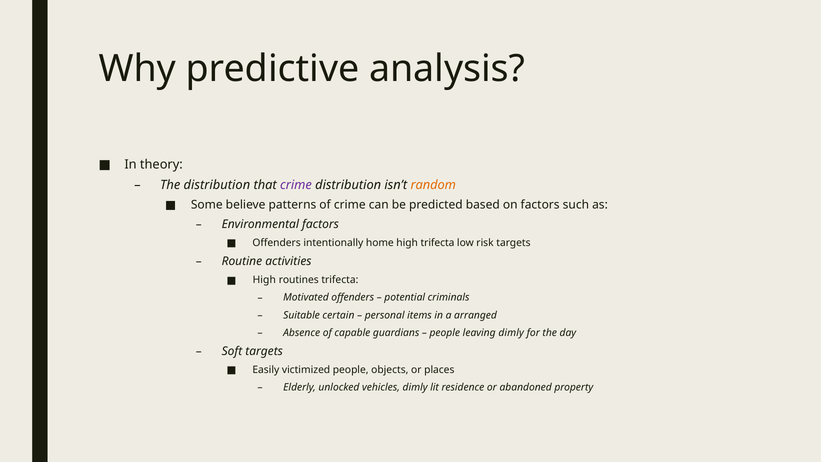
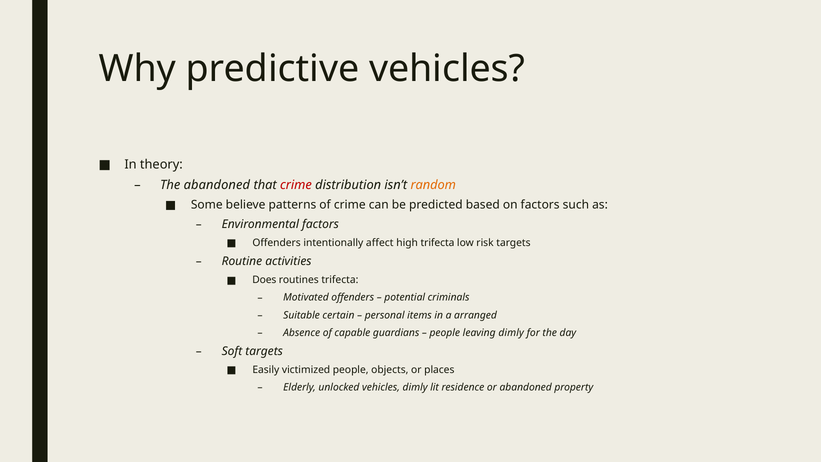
predictive analysis: analysis -> vehicles
The distribution: distribution -> abandoned
crime at (296, 185) colour: purple -> red
home: home -> affect
High at (264, 280): High -> Does
